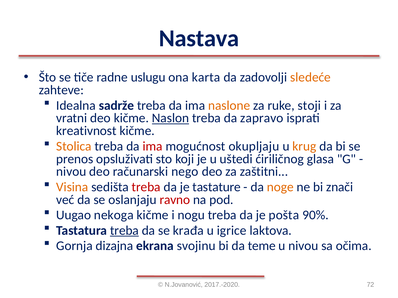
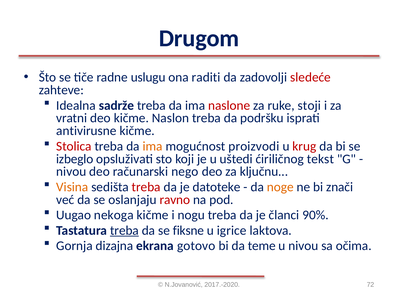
Nastava: Nastava -> Drugom
karta: karta -> raditi
sledeće colour: orange -> red
naslone colour: orange -> red
Naslon underline: present -> none
zapravo: zapravo -> podršku
kreativnost: kreativnost -> antivirusne
Stolica colour: orange -> red
ima at (153, 146) colour: red -> orange
okupljaju: okupljaju -> proizvodi
krug colour: orange -> red
prenos: prenos -> izbeglo
glasa: glasa -> tekst
zaštitni: zaštitni -> ključnu
tastature: tastature -> datoteke
pošta: pošta -> članci
krađa: krađa -> fiksne
svojinu: svojinu -> gotovo
